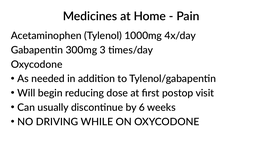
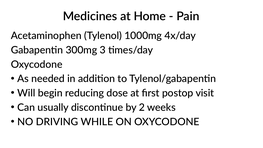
6: 6 -> 2
